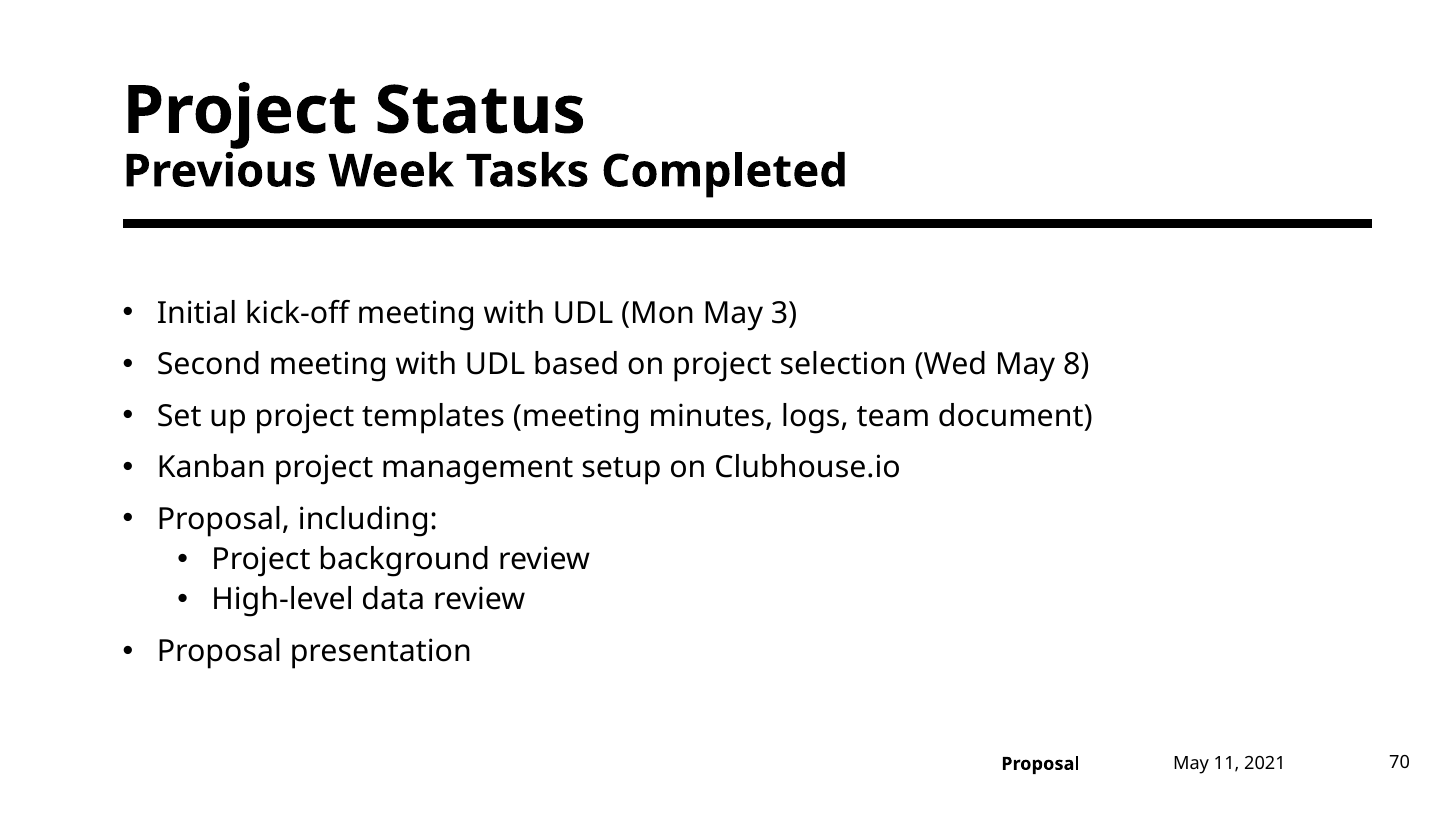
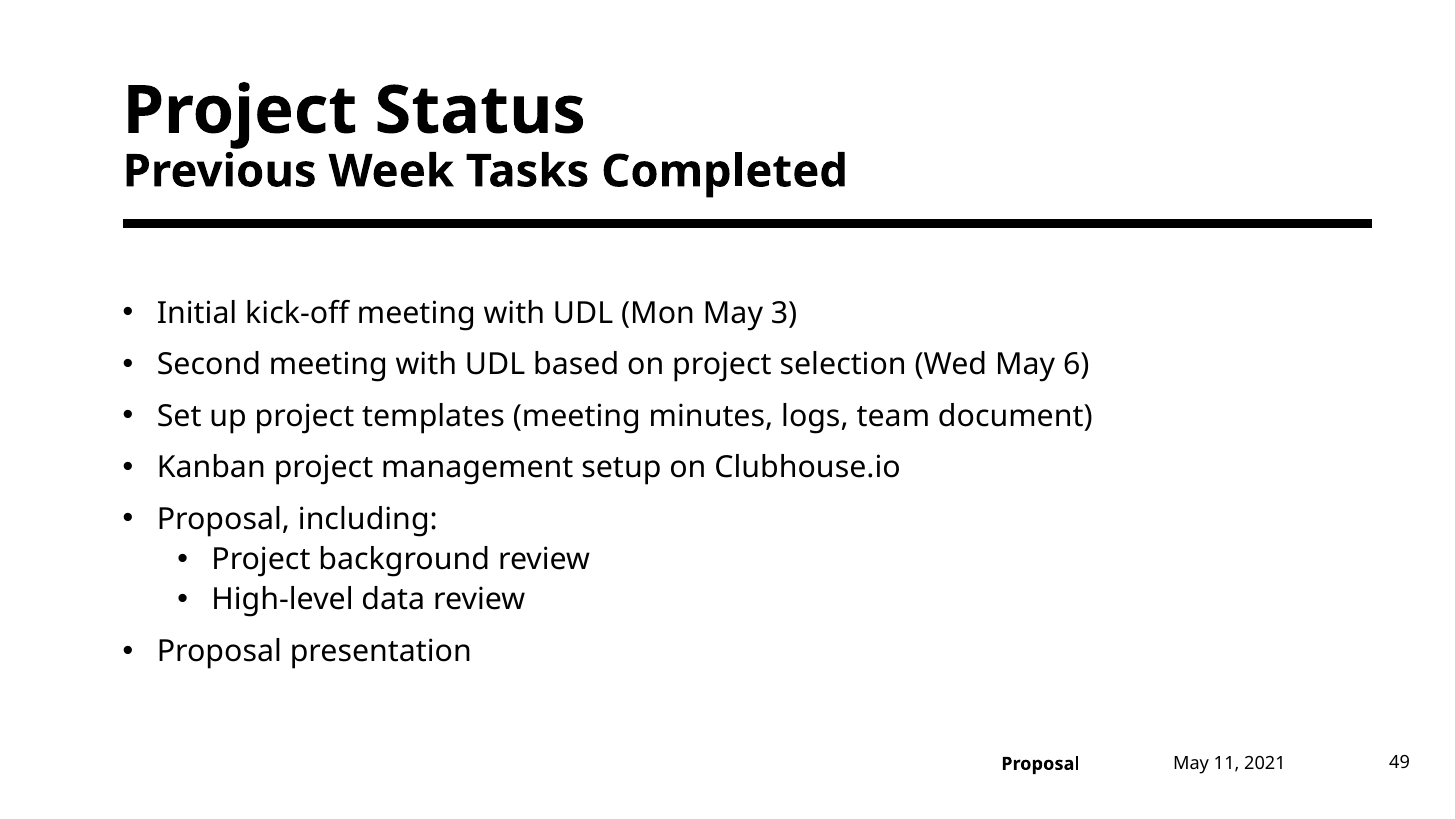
8: 8 -> 6
70: 70 -> 49
